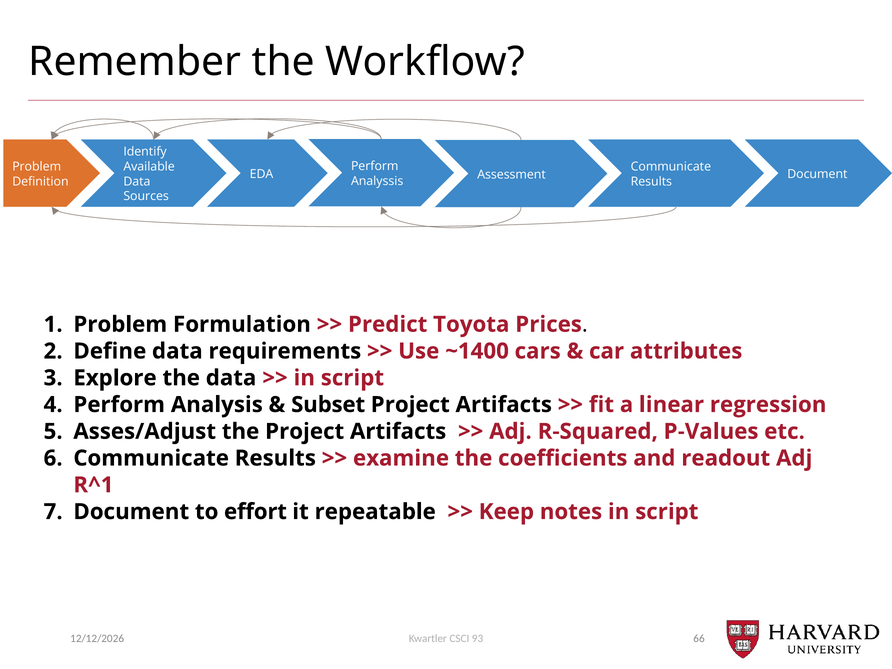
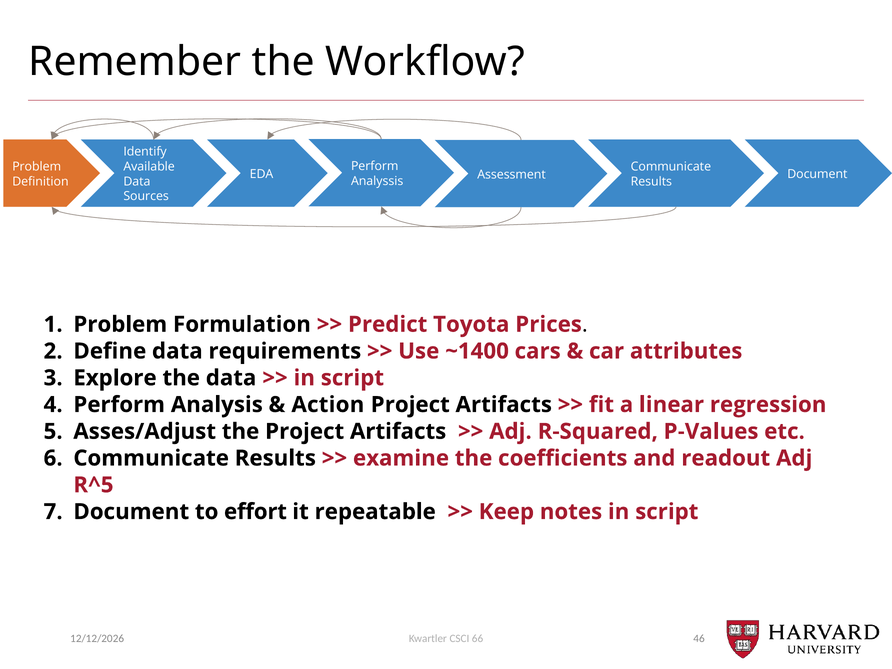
Subset: Subset -> Action
R^1: R^1 -> R^5
66: 66 -> 46
93: 93 -> 66
